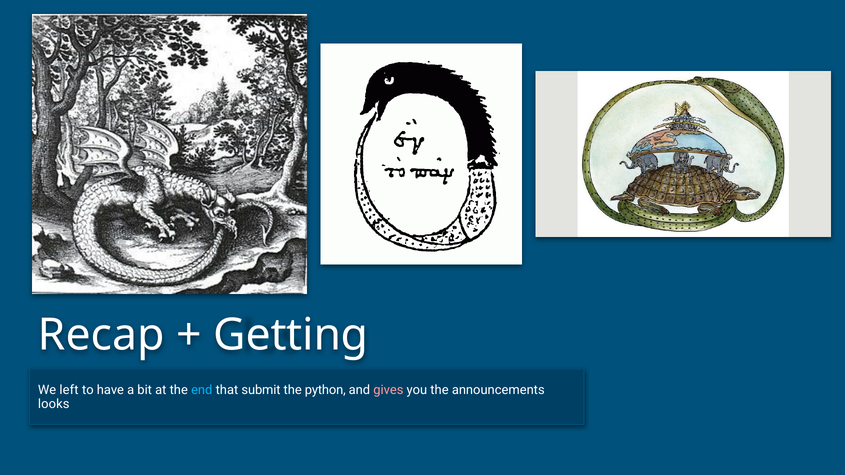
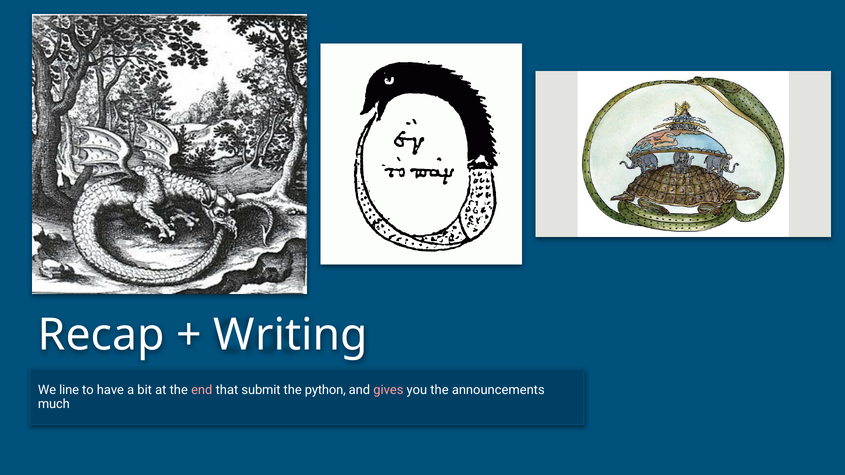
Getting: Getting -> Writing
left: left -> line
end colour: light blue -> pink
looks: looks -> much
